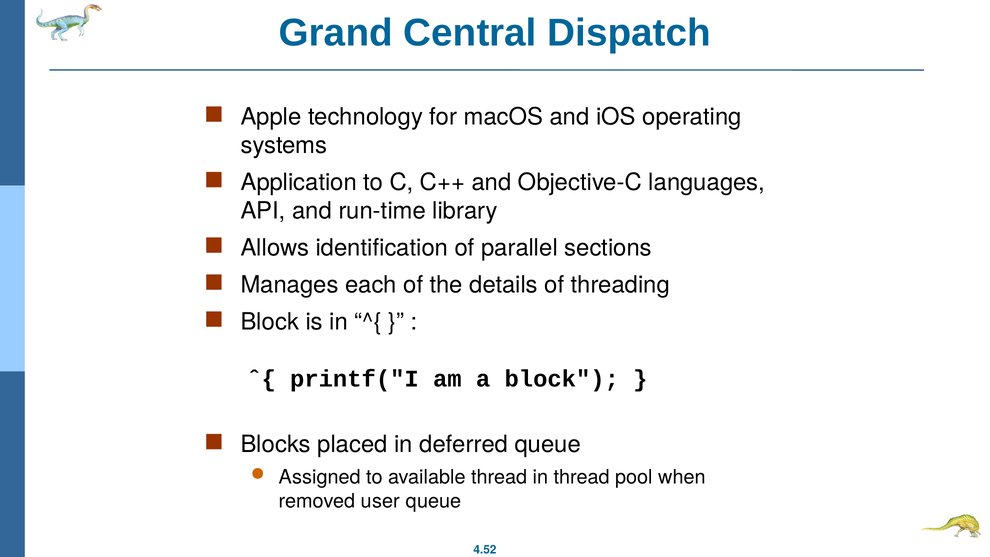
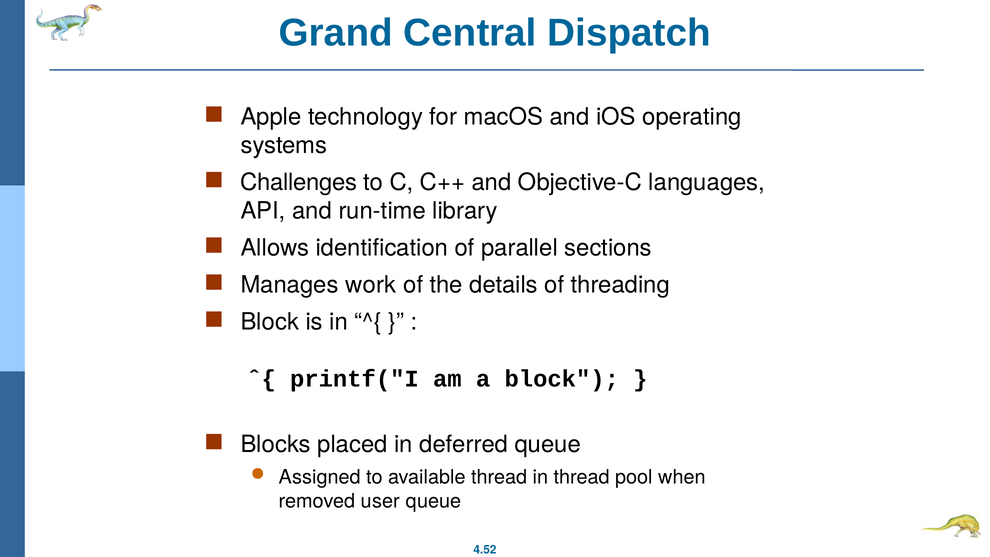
Application: Application -> Challenges
each: each -> work
